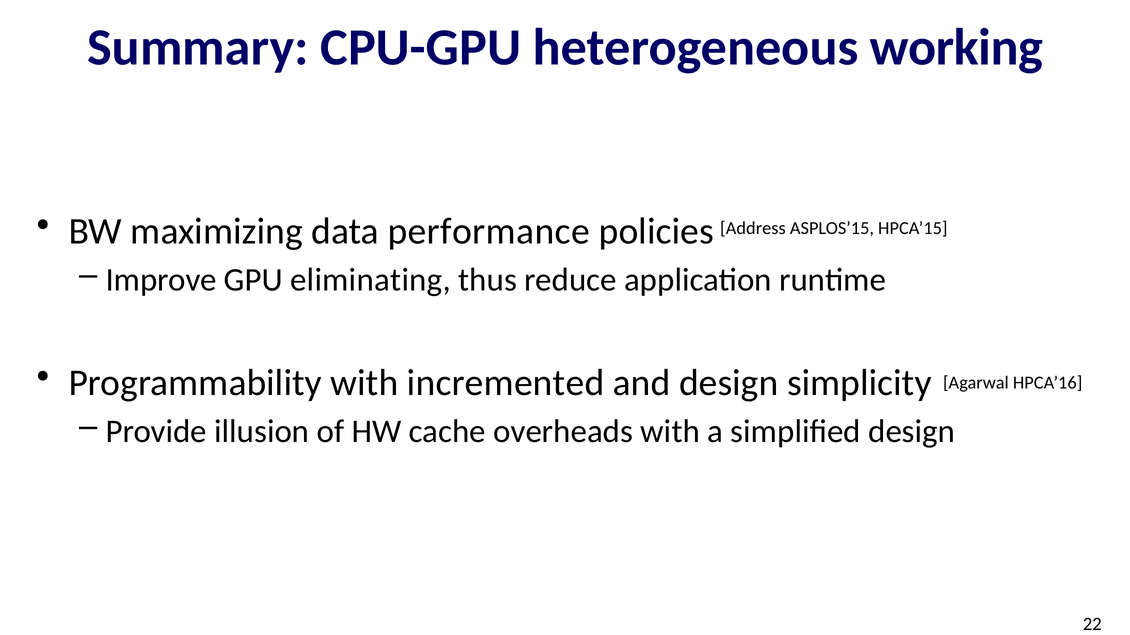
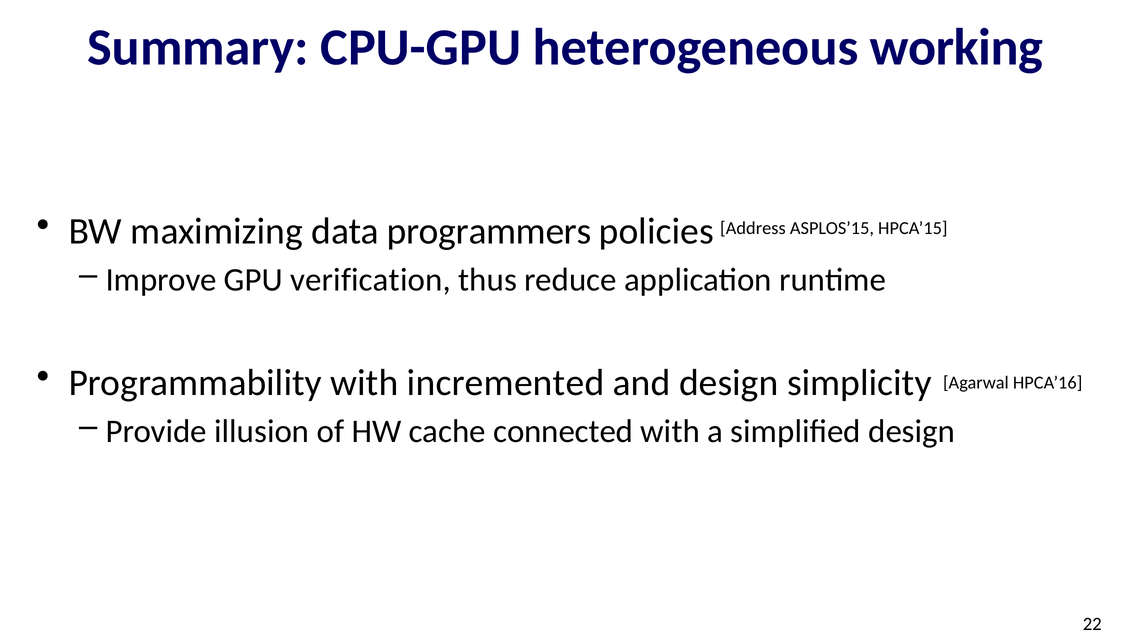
performance: performance -> programmers
eliminating: eliminating -> verification
overheads: overheads -> connected
